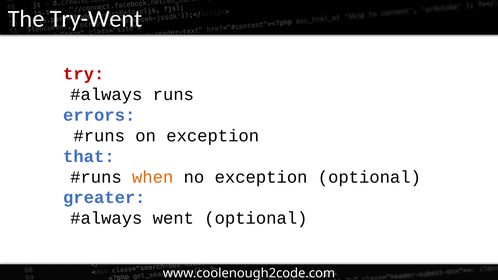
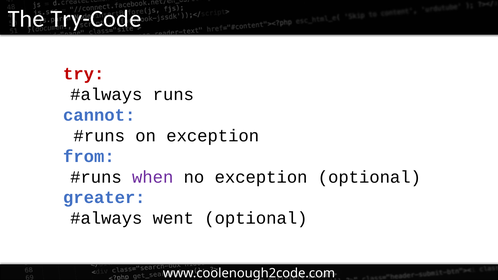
Try-Went: Try-Went -> Try-Code
errors: errors -> cannot
that: that -> from
when colour: orange -> purple
